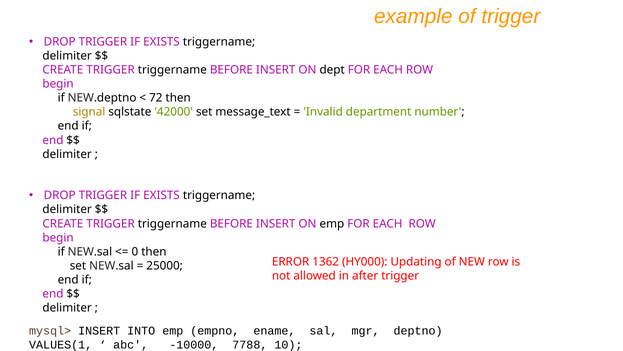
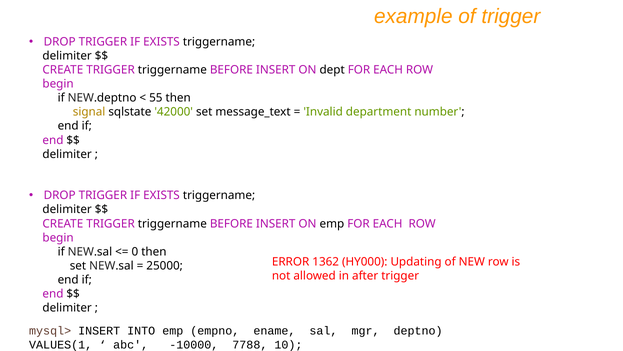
72: 72 -> 55
